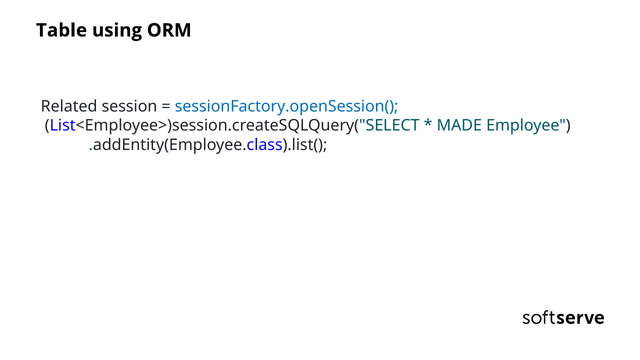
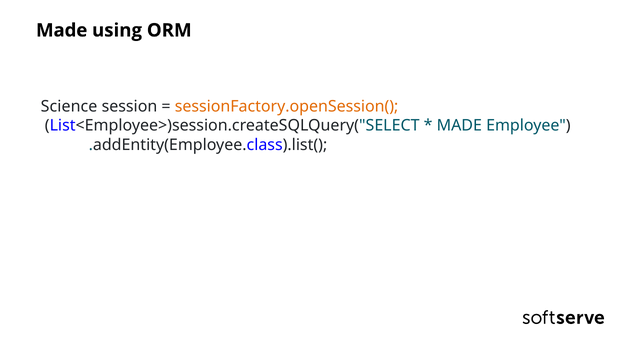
Table at (62, 30): Table -> Made
Related: Related -> Science
sessionFactory.openSession( colour: blue -> orange
